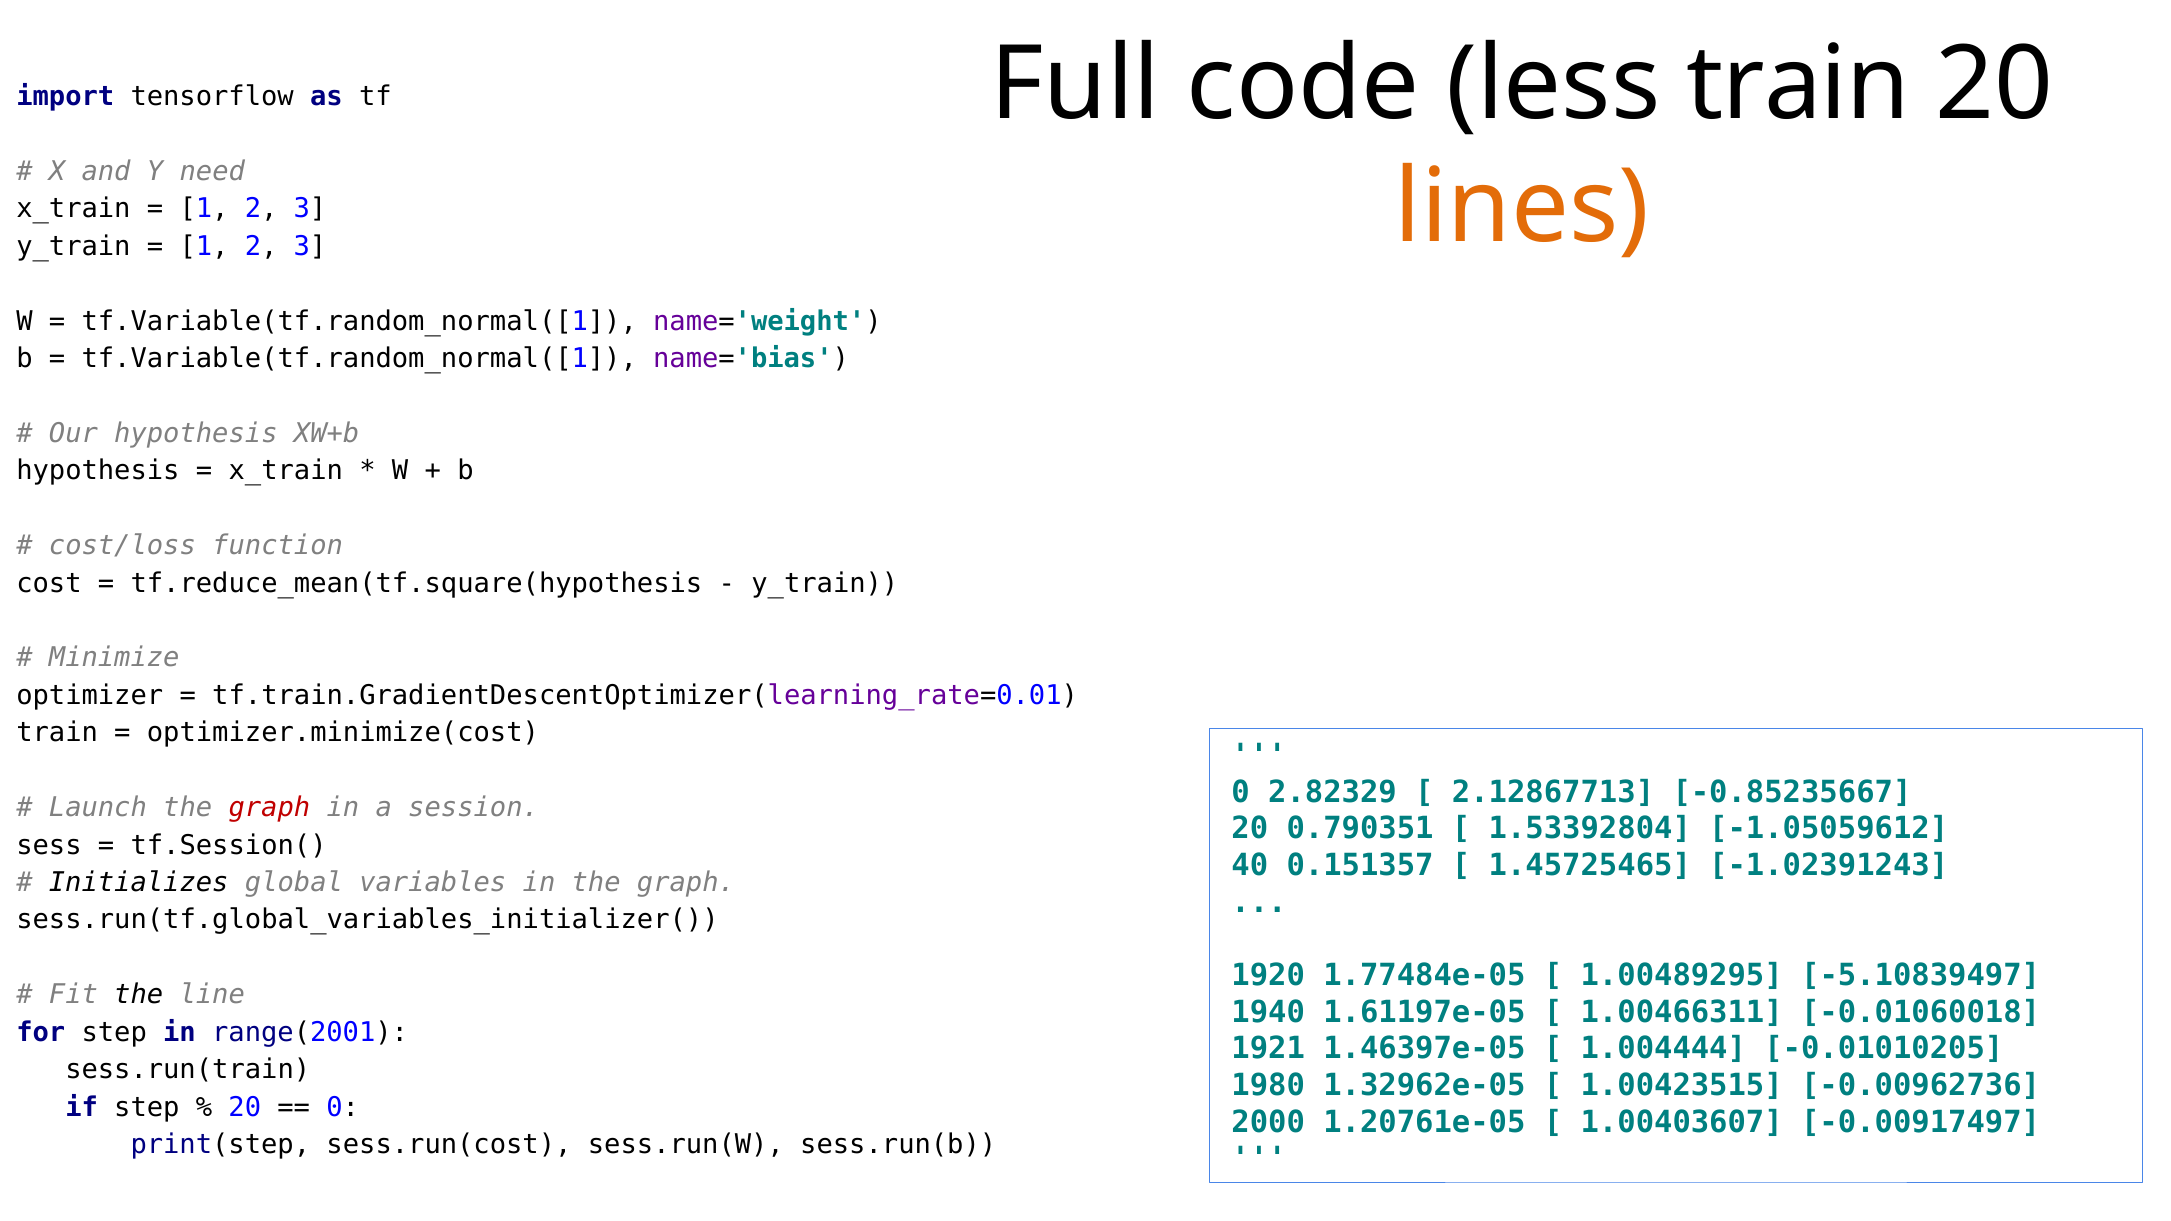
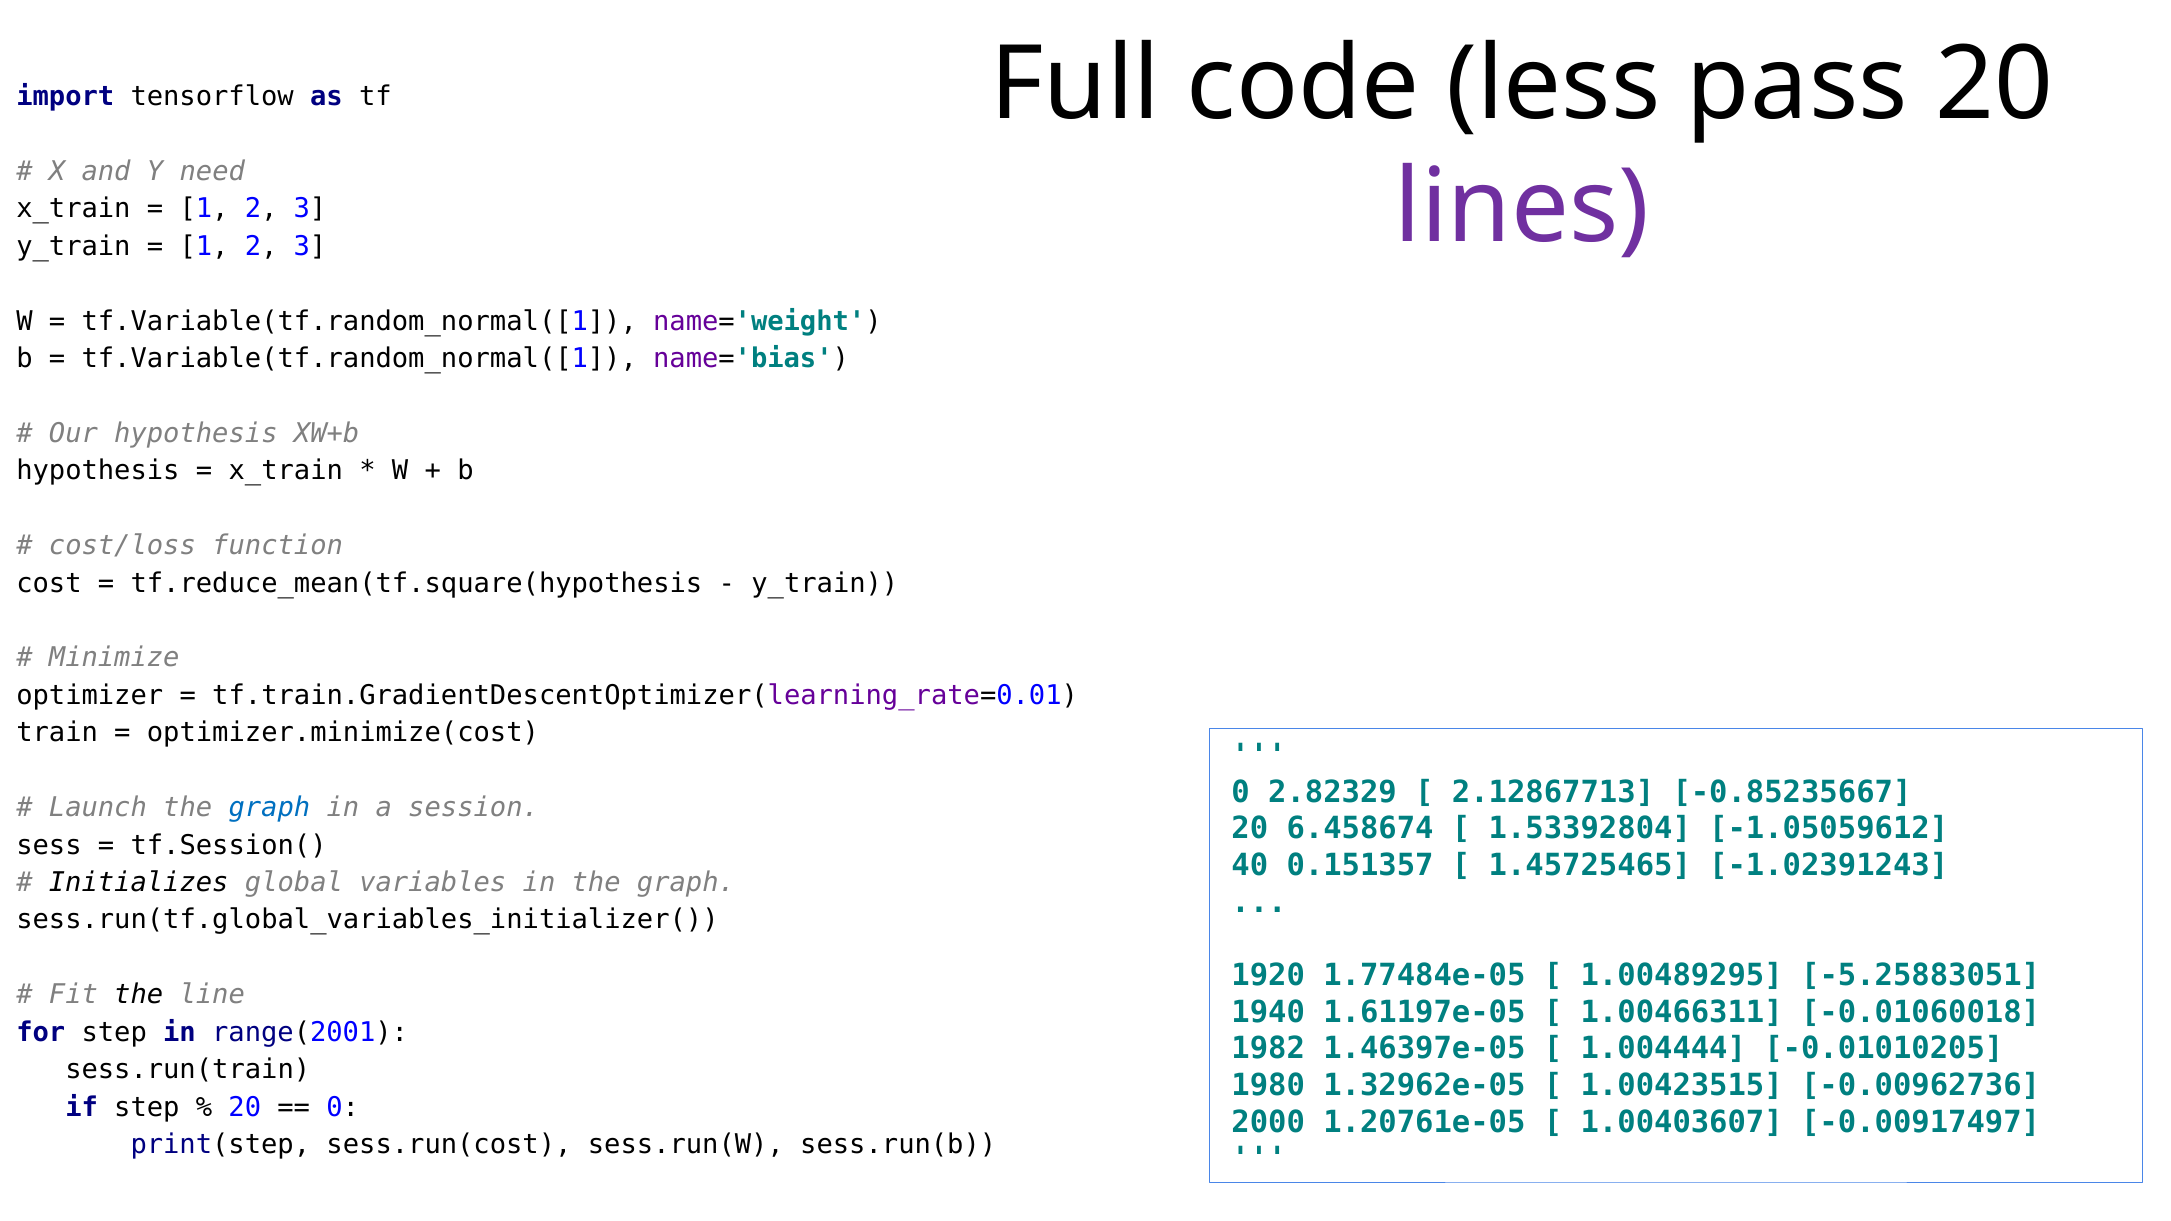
less train: train -> pass
lines colour: orange -> purple
graph at (269, 808) colour: red -> blue
0.790351: 0.790351 -> 6.458674
-5.10839497: -5.10839497 -> -5.25883051
1921: 1921 -> 1982
